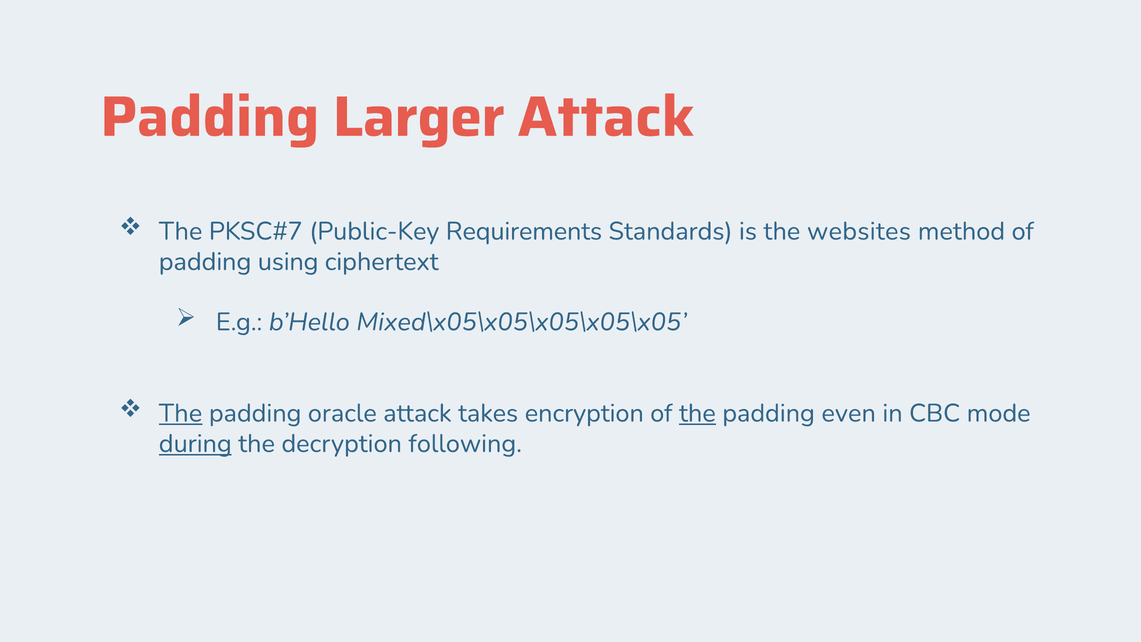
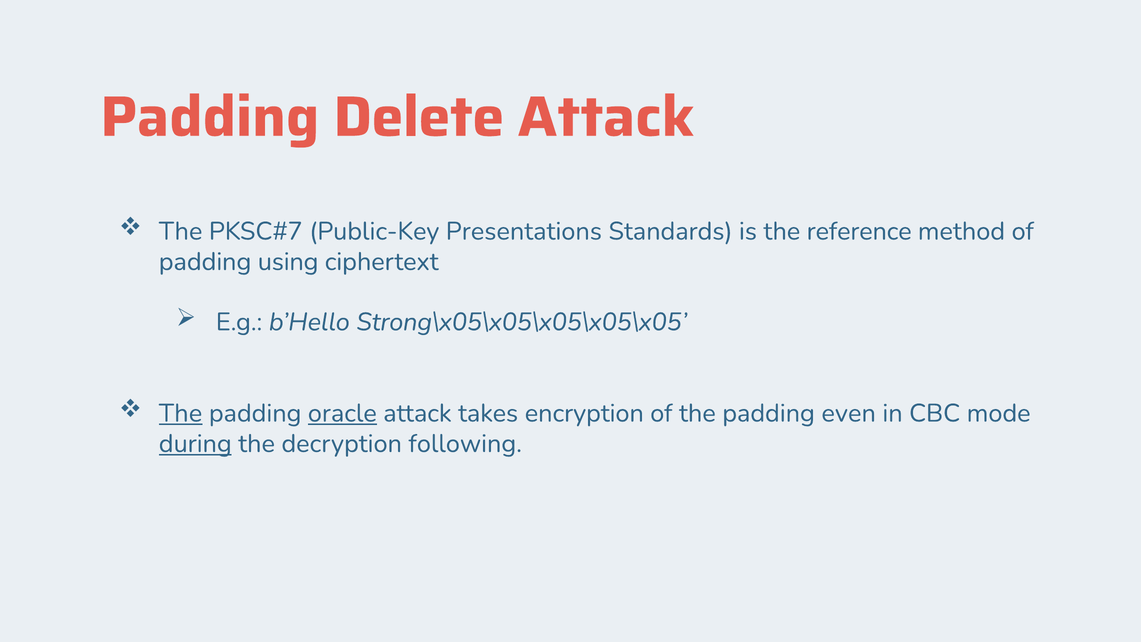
Larger: Larger -> Delete
Requirements: Requirements -> Presentations
websites: websites -> reference
Mixed\x05\x05\x05\x05\x05: Mixed\x05\x05\x05\x05\x05 -> Strong\x05\x05\x05\x05\x05
oracle underline: none -> present
the at (697, 413) underline: present -> none
